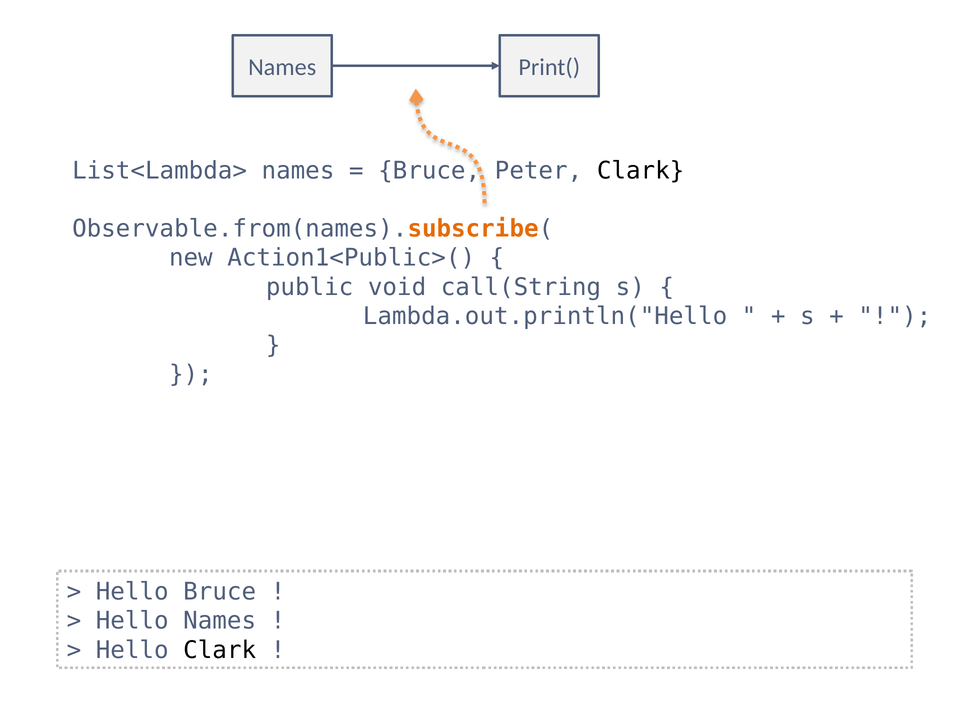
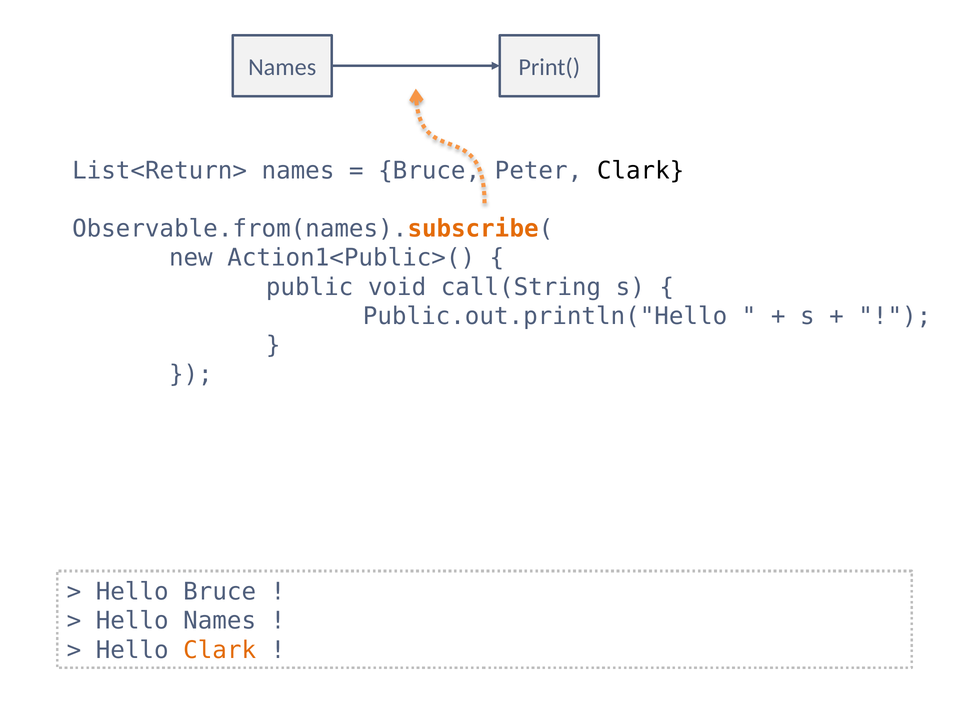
List<Lambda>: List<Lambda> -> List<Return>
Lambda.out.println("Hello: Lambda.out.println("Hello -> Public.out.println("Hello
Clark at (220, 650) colour: black -> orange
